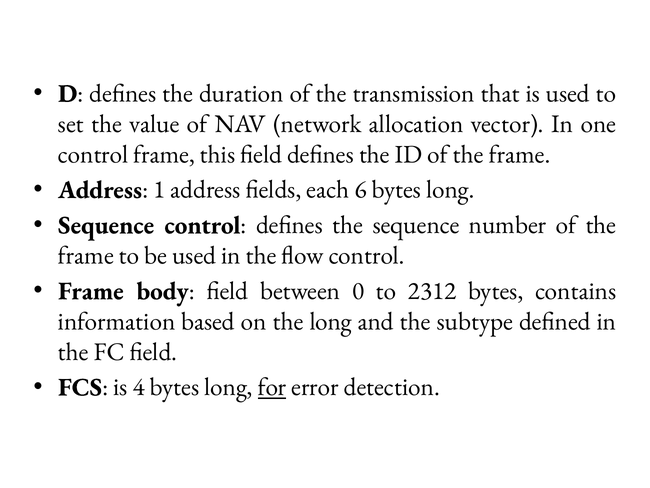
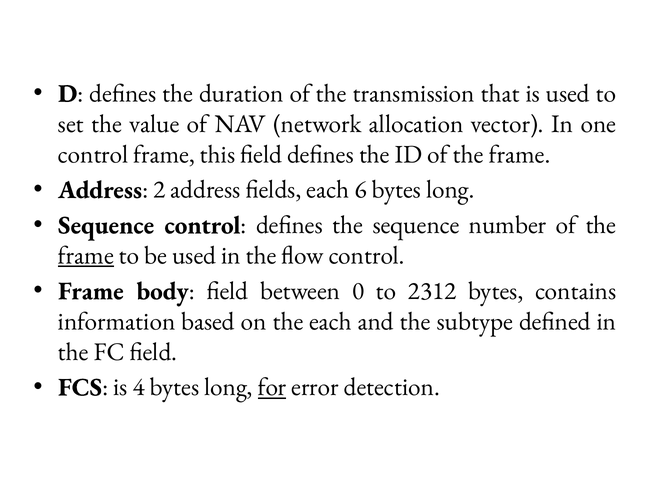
1: 1 -> 2
frame at (86, 255) underline: none -> present
the long: long -> each
